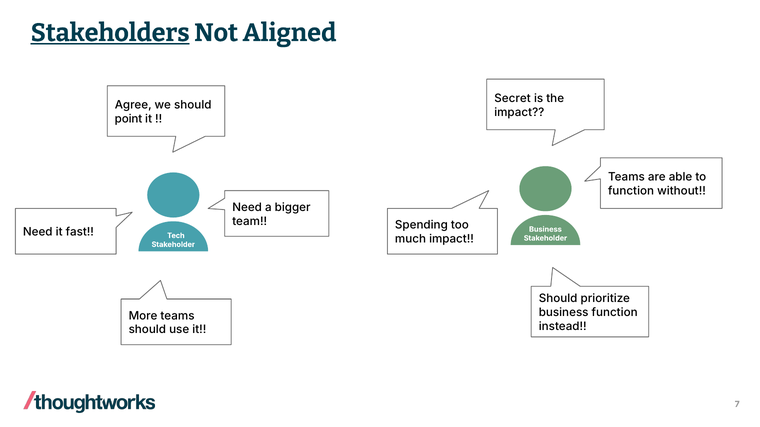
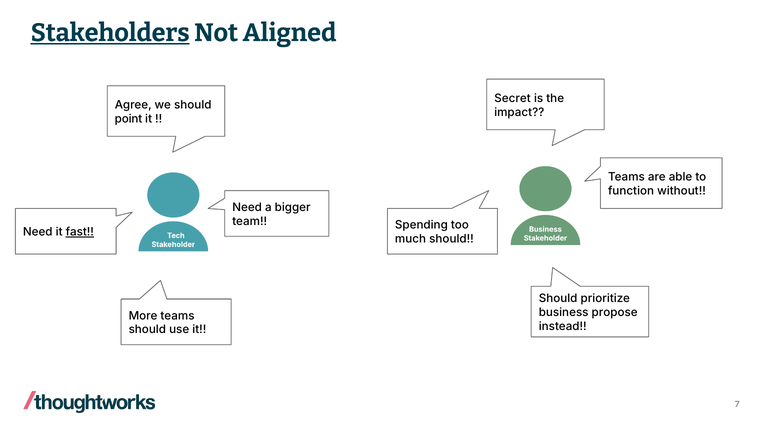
fast underline: none -> present
much impact: impact -> should
business function: function -> propose
